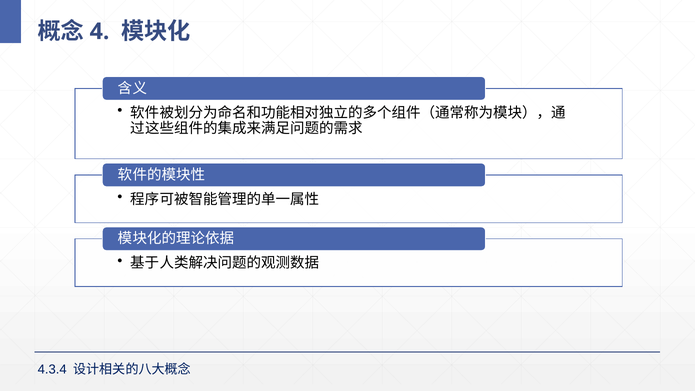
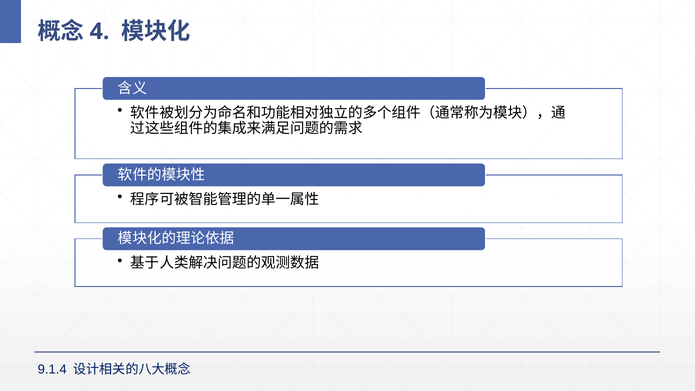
4.3.4: 4.3.4 -> 9.1.4
